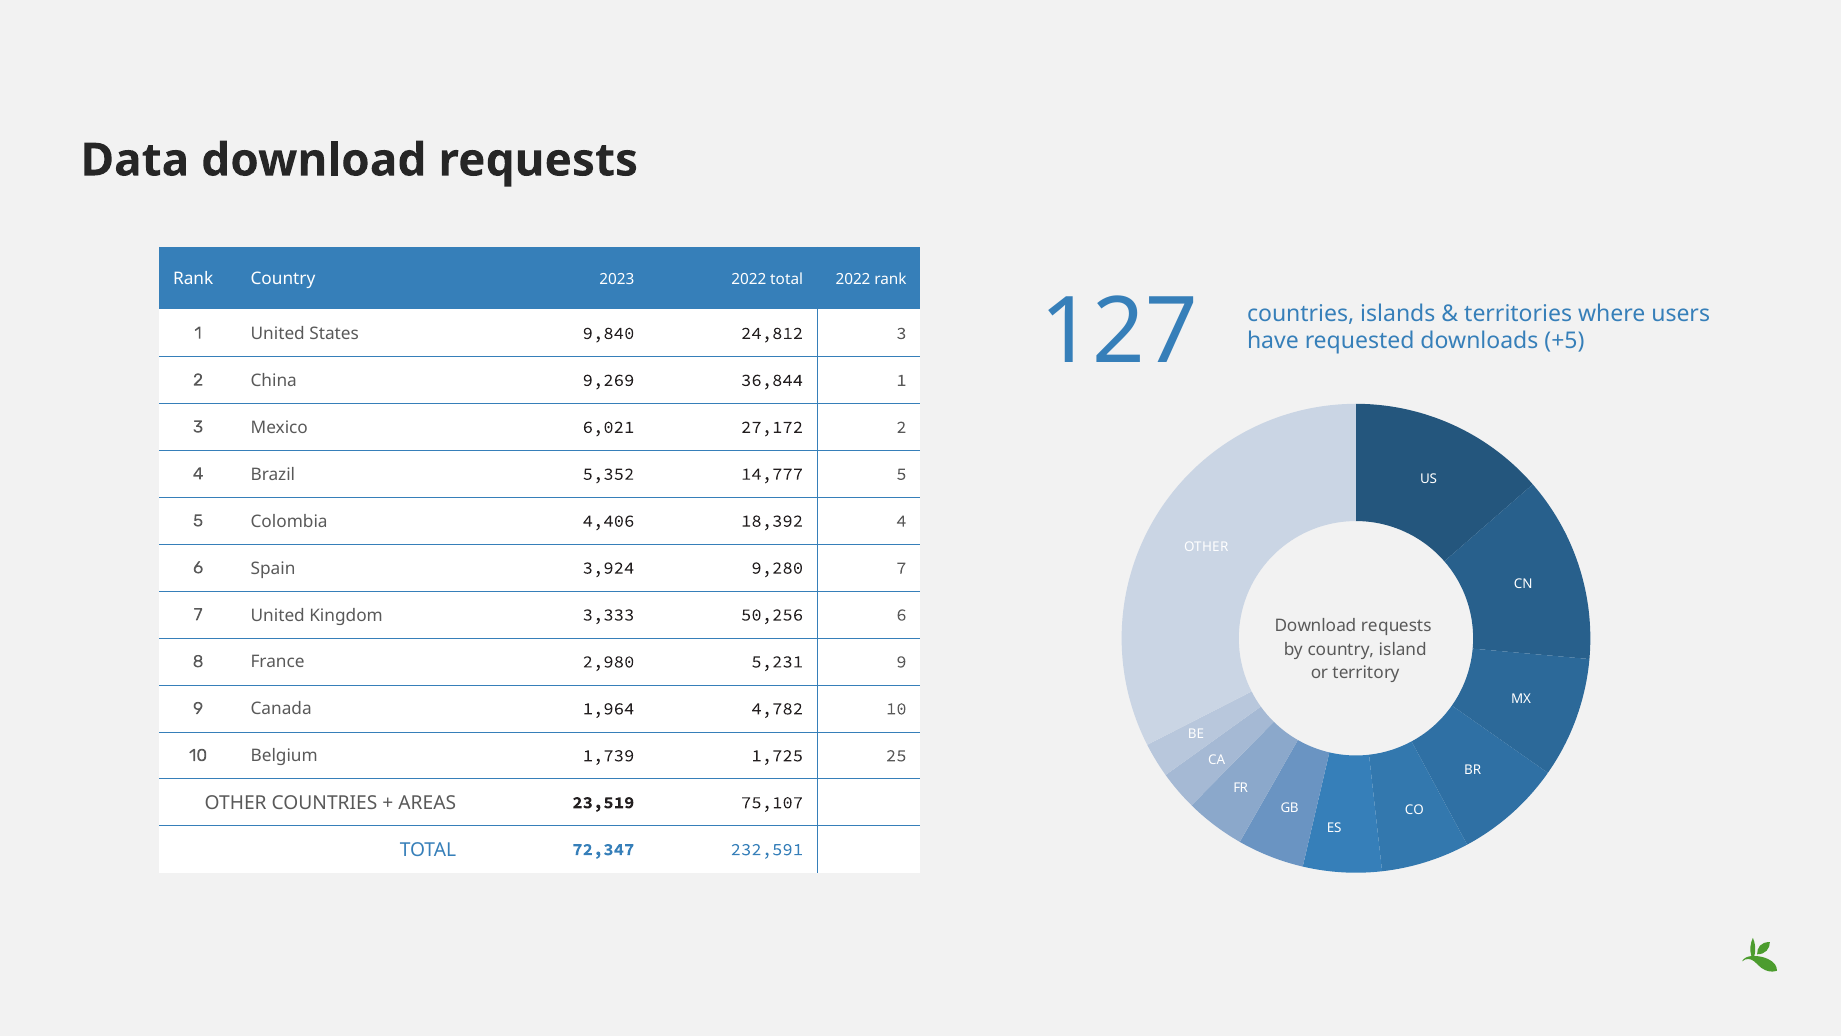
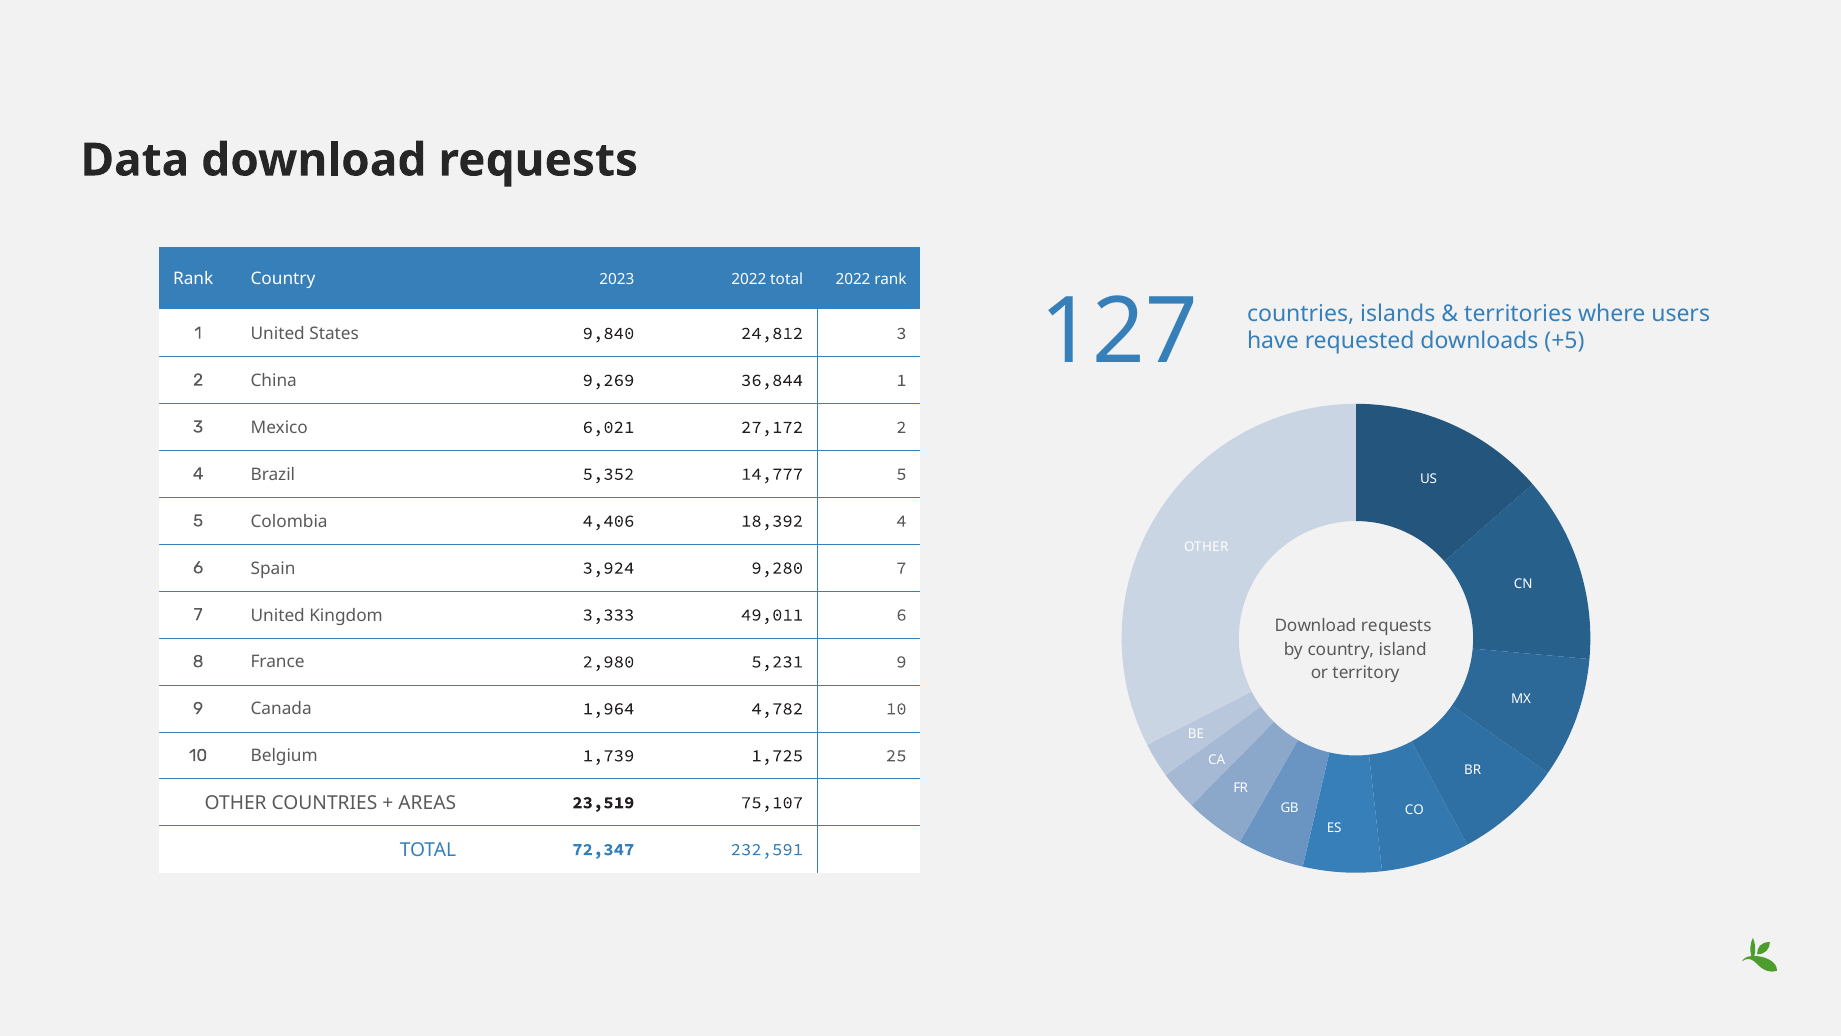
50,256: 50,256 -> 49,011
